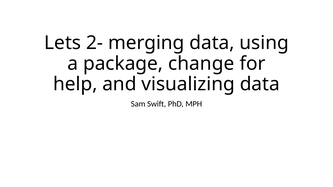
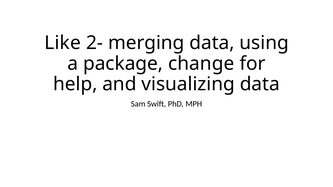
Lets: Lets -> Like
